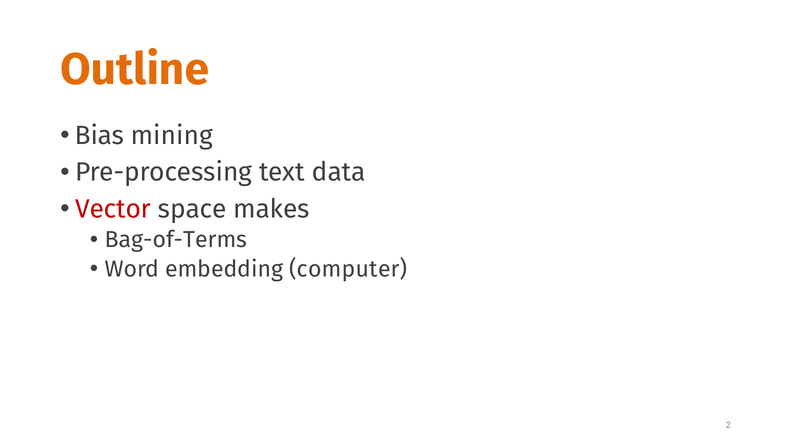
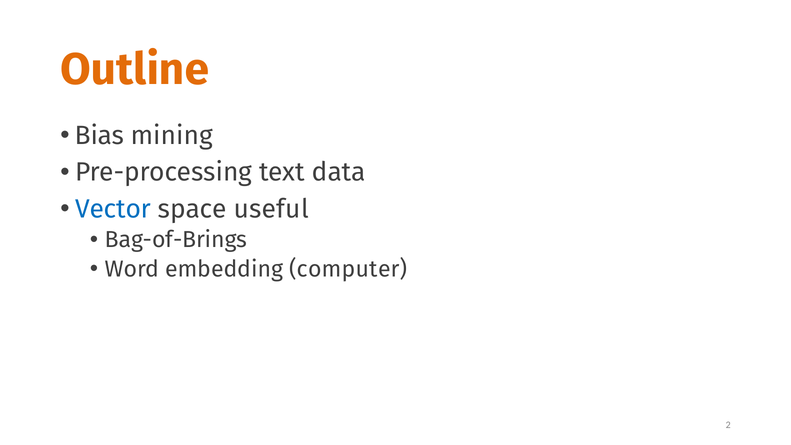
Vector colour: red -> blue
makes: makes -> useful
Bag-of-Terms: Bag-of-Terms -> Bag-of-Brings
